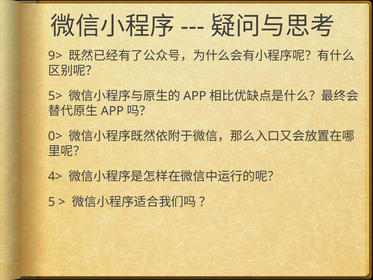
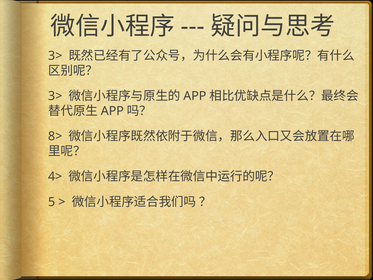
9> at (55, 56): 9> -> 3>
5> at (55, 96): 5> -> 3>
0>: 0> -> 8>
